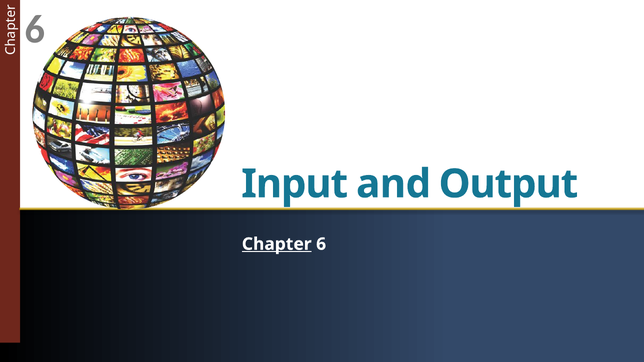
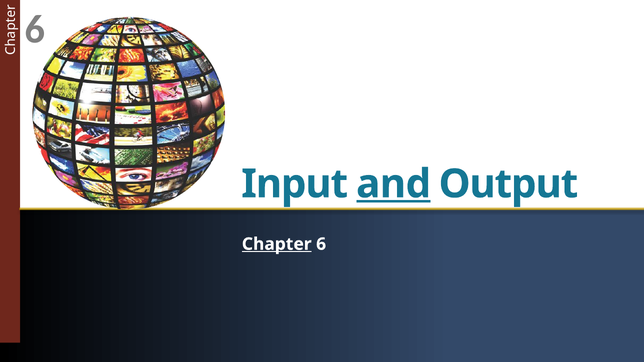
and underline: none -> present
